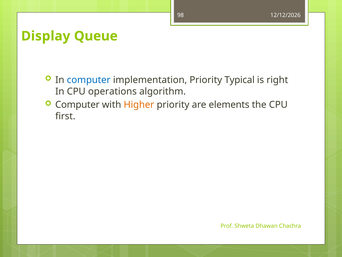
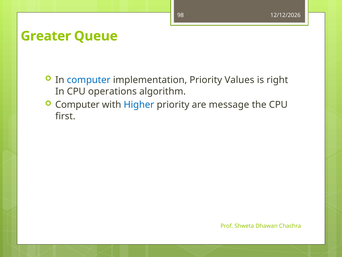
Display: Display -> Greater
Typical: Typical -> Values
Higher colour: orange -> blue
elements: elements -> message
